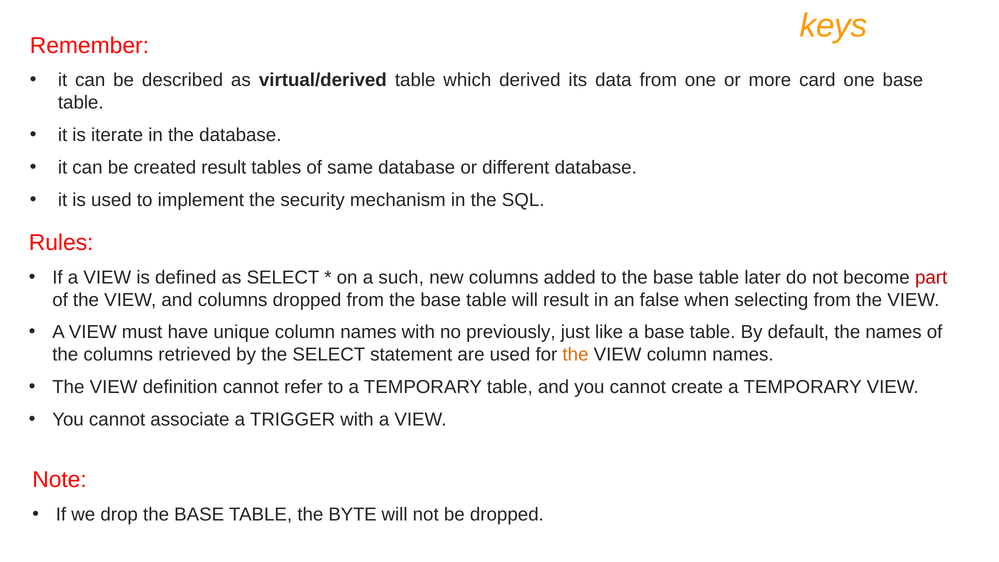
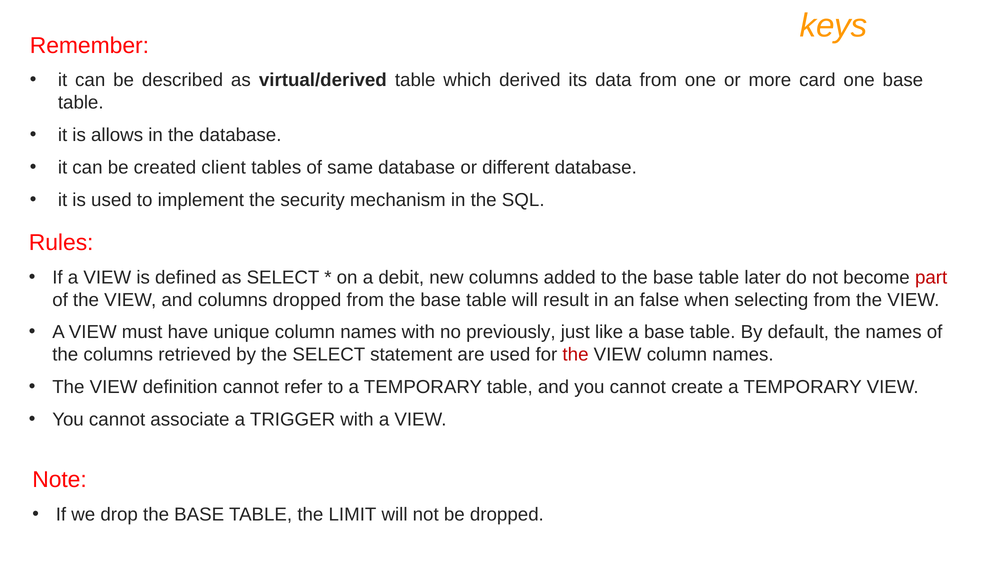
iterate: iterate -> allows
created result: result -> client
such: such -> debit
the at (575, 355) colour: orange -> red
BYTE: BYTE -> LIMIT
